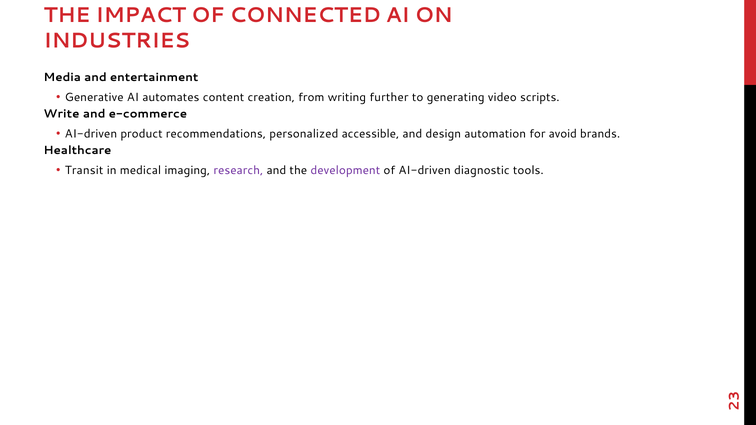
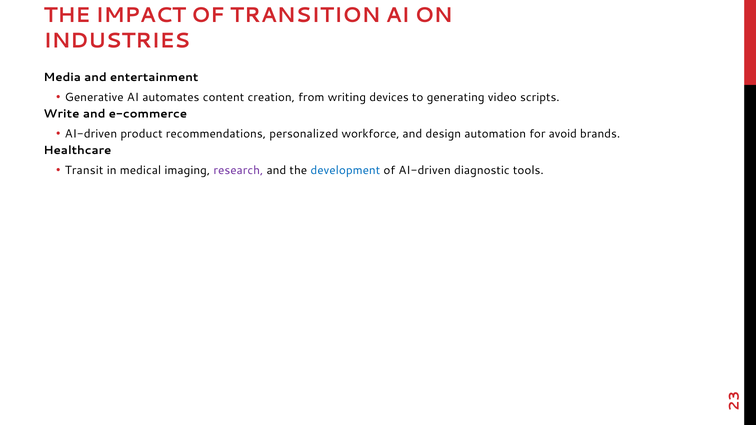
CONNECTED: CONNECTED -> TRANSITION
further: further -> devices
accessible: accessible -> workforce
development colour: purple -> blue
